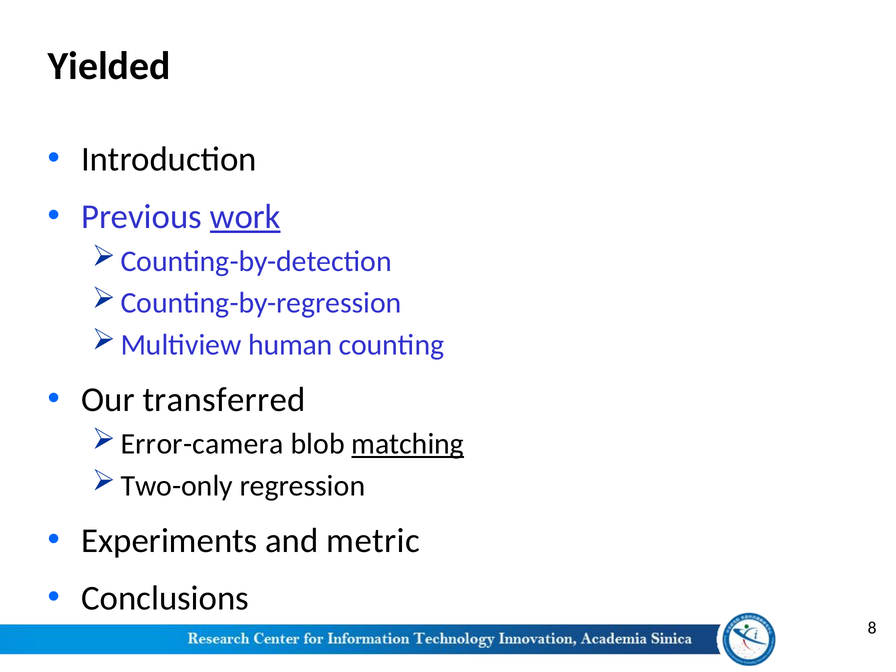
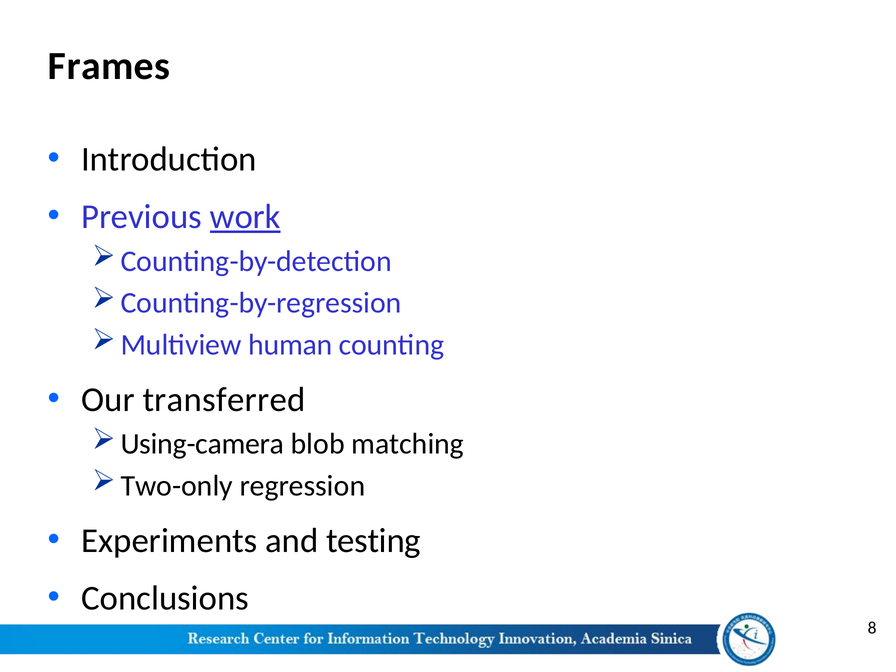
Yielded: Yielded -> Frames
Error-camera: Error-camera -> Using-camera
matching underline: present -> none
metric: metric -> testing
